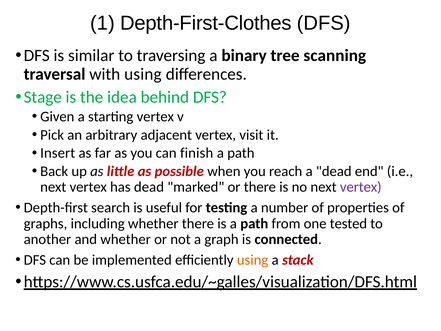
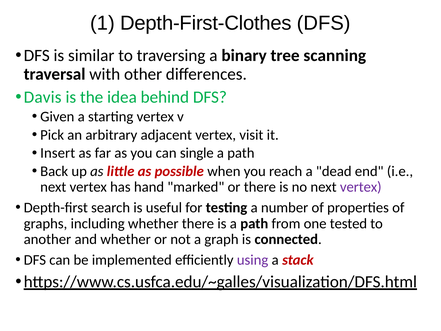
with using: using -> other
Stage: Stage -> Davis
finish: finish -> single
has dead: dead -> hand
using at (253, 260) colour: orange -> purple
